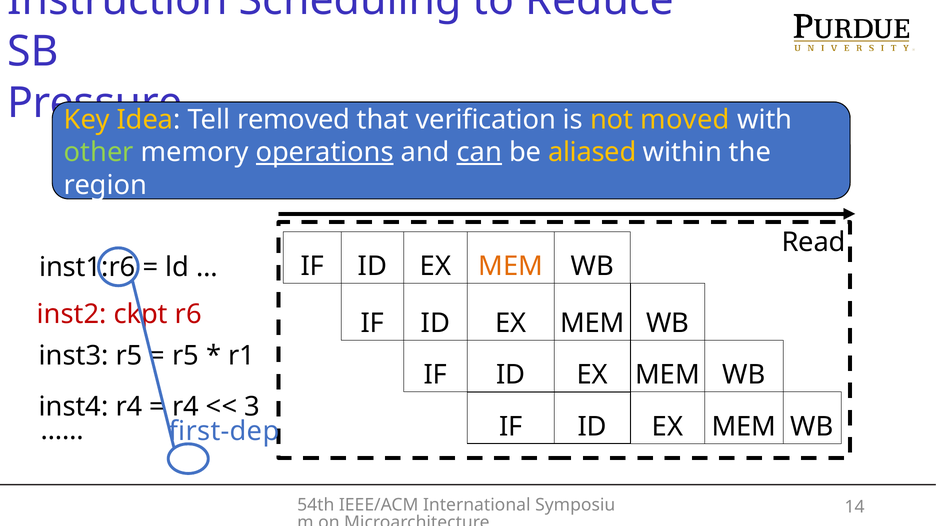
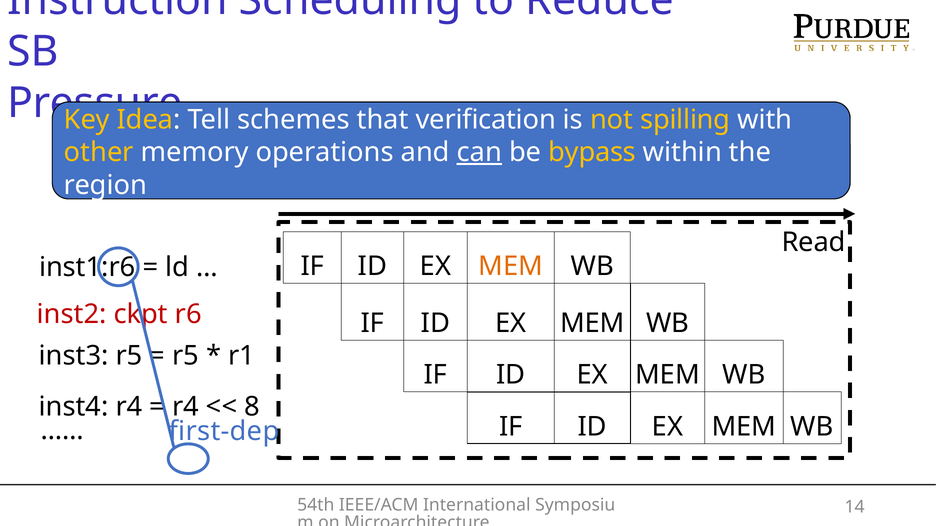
removed: removed -> schemes
moved: moved -> spilling
other colour: light green -> yellow
operations underline: present -> none
aliased: aliased -> bypass
3: 3 -> 8
